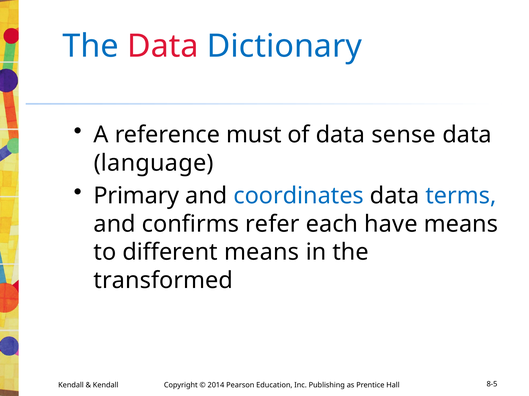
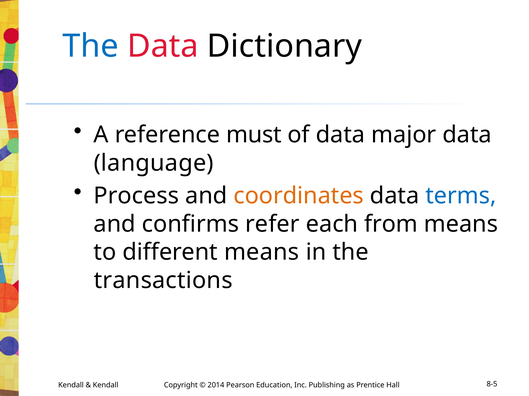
Dictionary colour: blue -> black
sense: sense -> major
Primary: Primary -> Process
coordinates colour: blue -> orange
have: have -> from
transformed: transformed -> transactions
